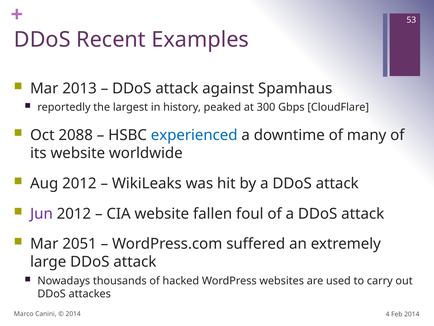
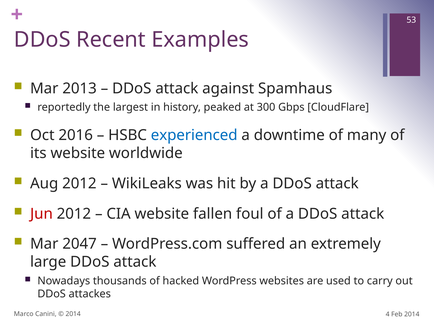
2088: 2088 -> 2016
Jun colour: purple -> red
2051: 2051 -> 2047
